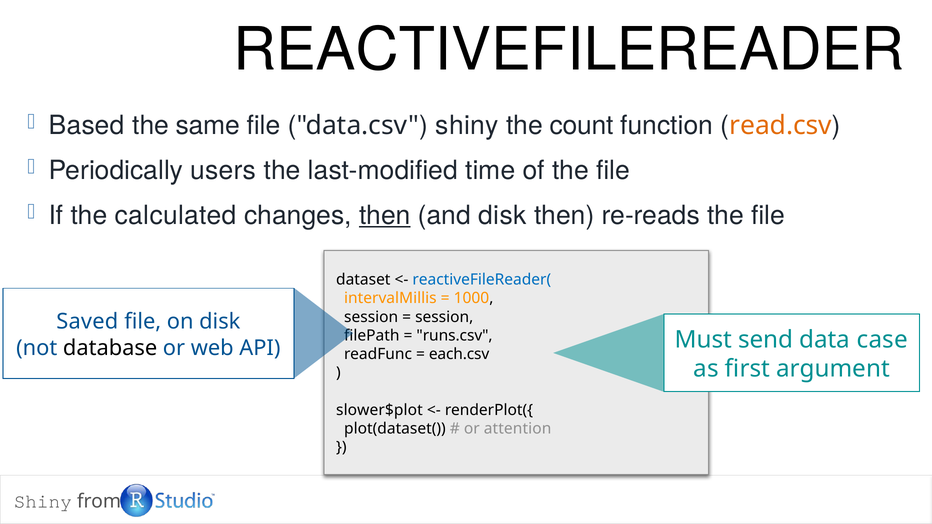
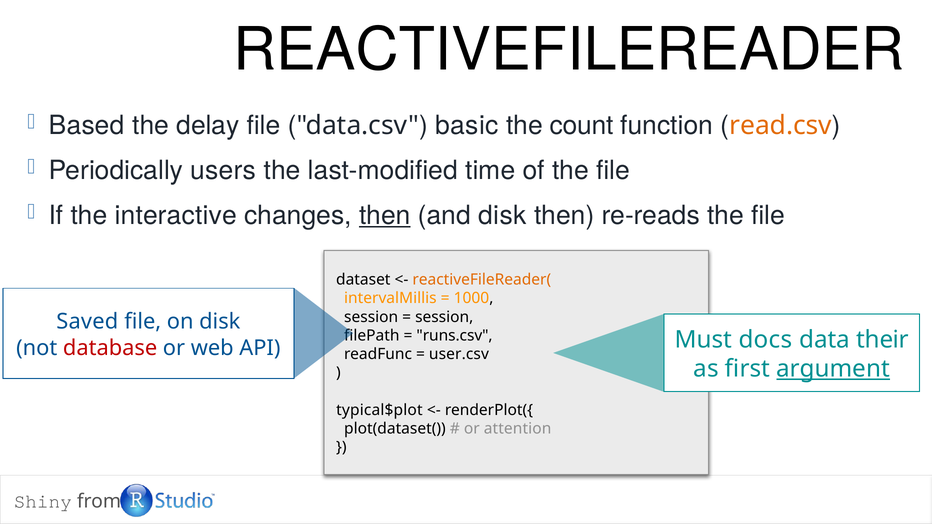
same: same -> delay
shiny at (467, 126): shiny -> basic
calculated: calculated -> interactive
reactiveFileReader( colour: blue -> orange
database colour: black -> red
send: send -> docs
case: case -> their
each.csv: each.csv -> user.csv
argument underline: none -> present
slower$plot: slower$plot -> typical$plot
